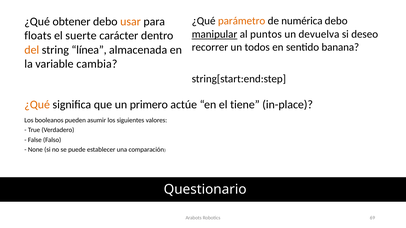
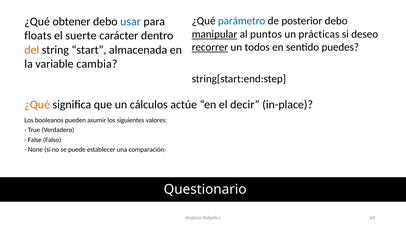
parámetro colour: orange -> blue
numérica: numérica -> posterior
usar colour: orange -> blue
devuelva: devuelva -> prácticas
recorrer underline: none -> present
banana: banana -> puedes
línea: línea -> start
primero: primero -> cálculos
tiene: tiene -> decir
